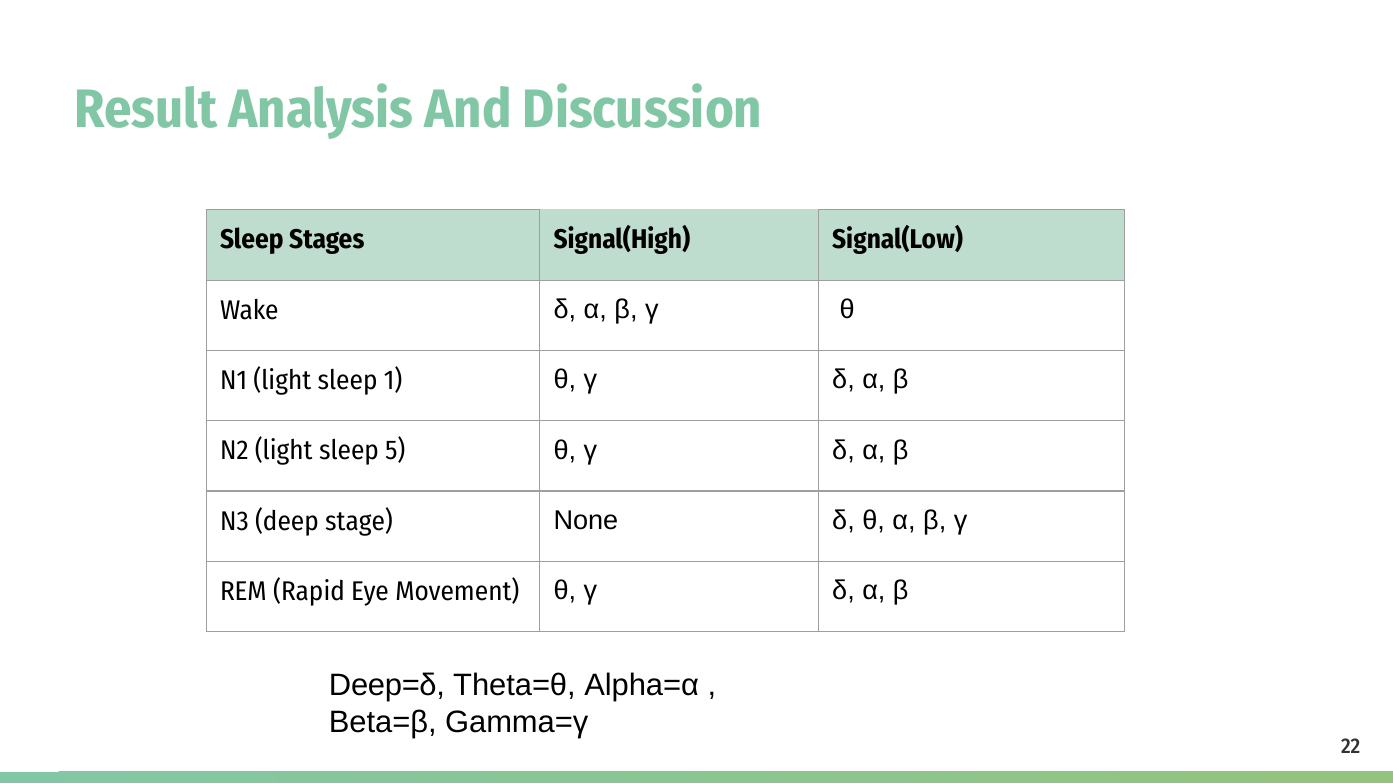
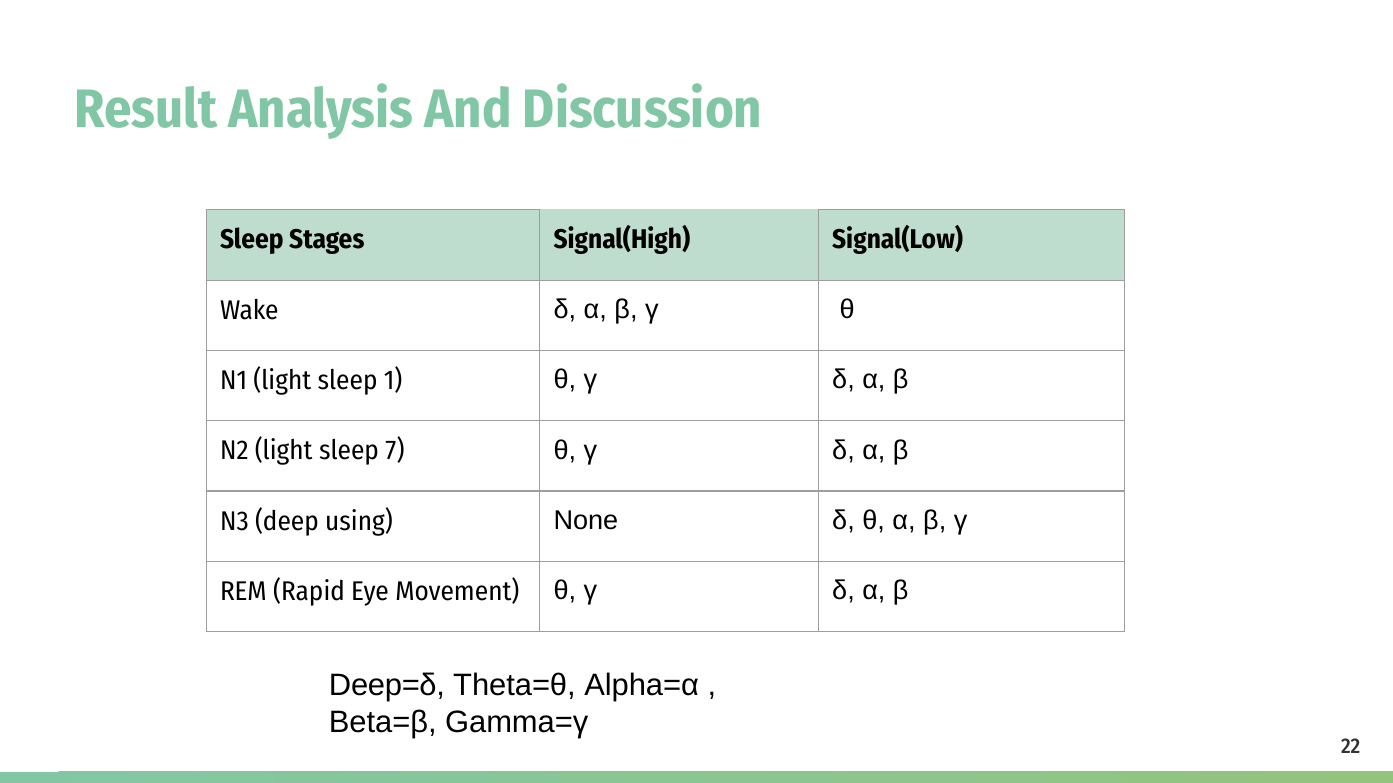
5: 5 -> 7
stage: stage -> using
